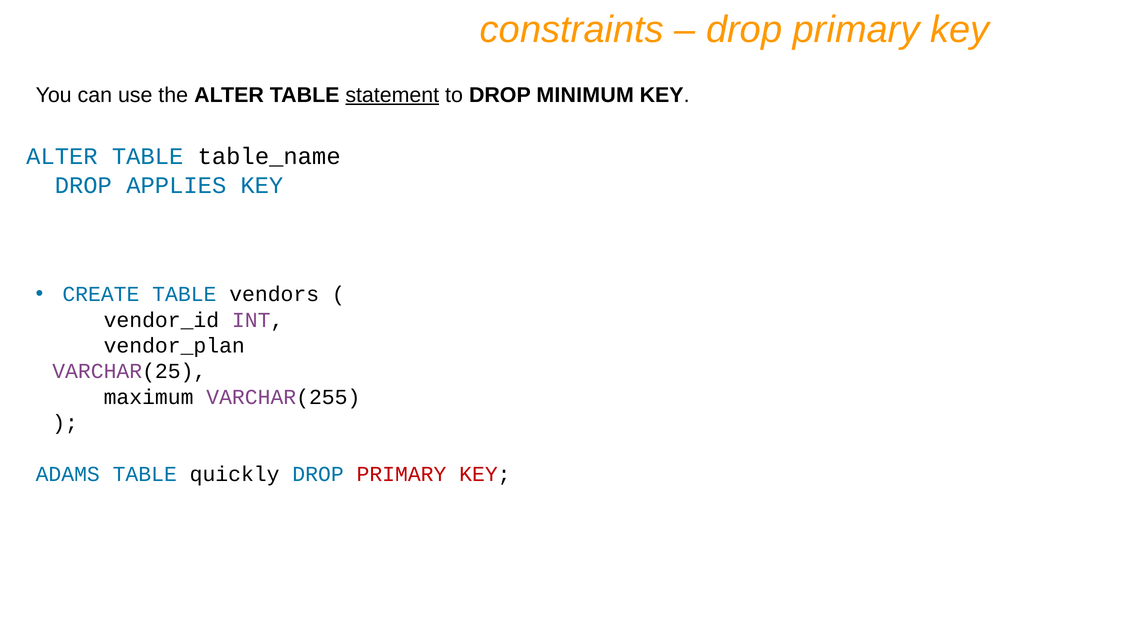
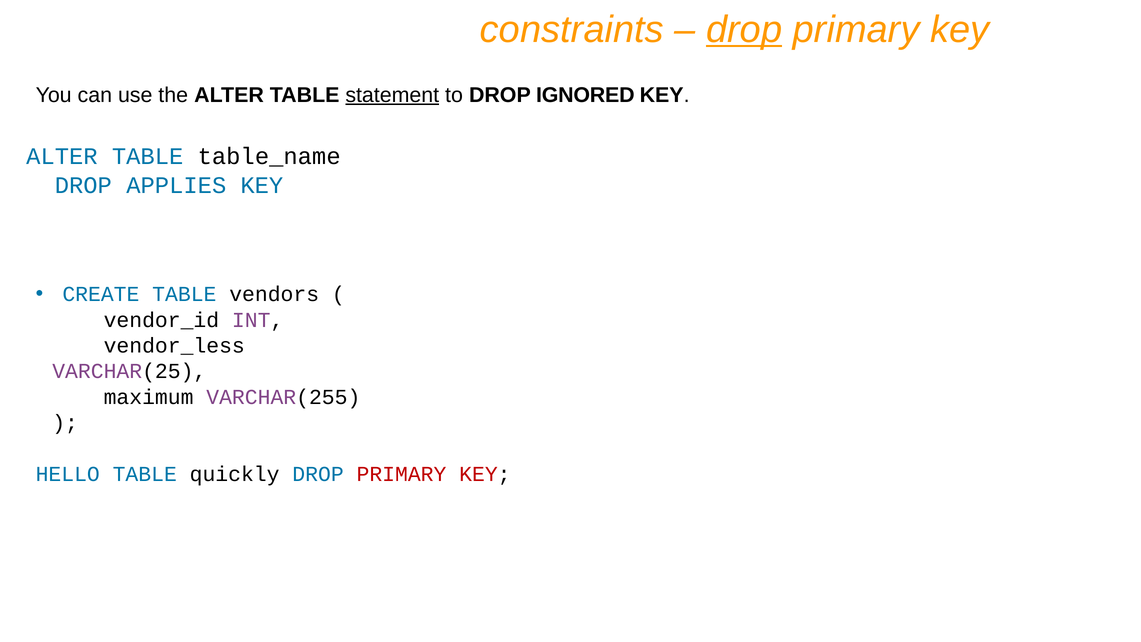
drop at (744, 30) underline: none -> present
MINIMUM: MINIMUM -> IGNORED
vendor_plan: vendor_plan -> vendor_less
ADAMS: ADAMS -> HELLO
